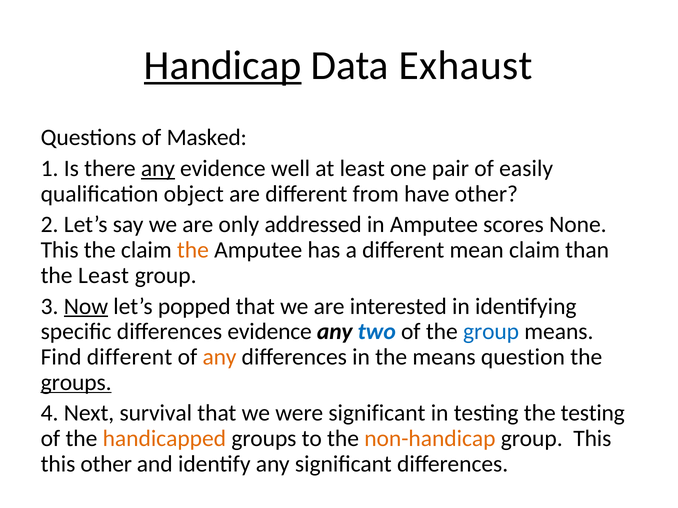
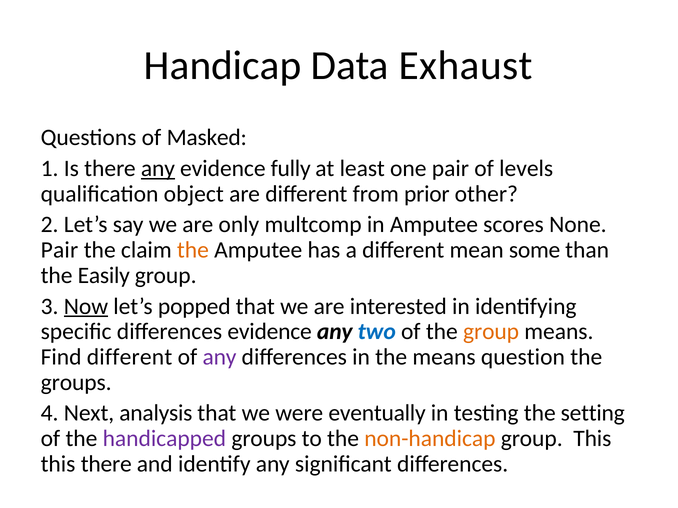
Handicap underline: present -> none
well: well -> fully
easily: easily -> levels
have: have -> prior
addressed: addressed -> multcomp
This at (60, 250): This -> Pair
mean claim: claim -> some
the Least: Least -> Easily
group at (491, 332) colour: blue -> orange
any at (219, 357) colour: orange -> purple
groups at (76, 383) underline: present -> none
survival: survival -> analysis
were significant: significant -> eventually
the testing: testing -> setting
handicapped colour: orange -> purple
this other: other -> there
